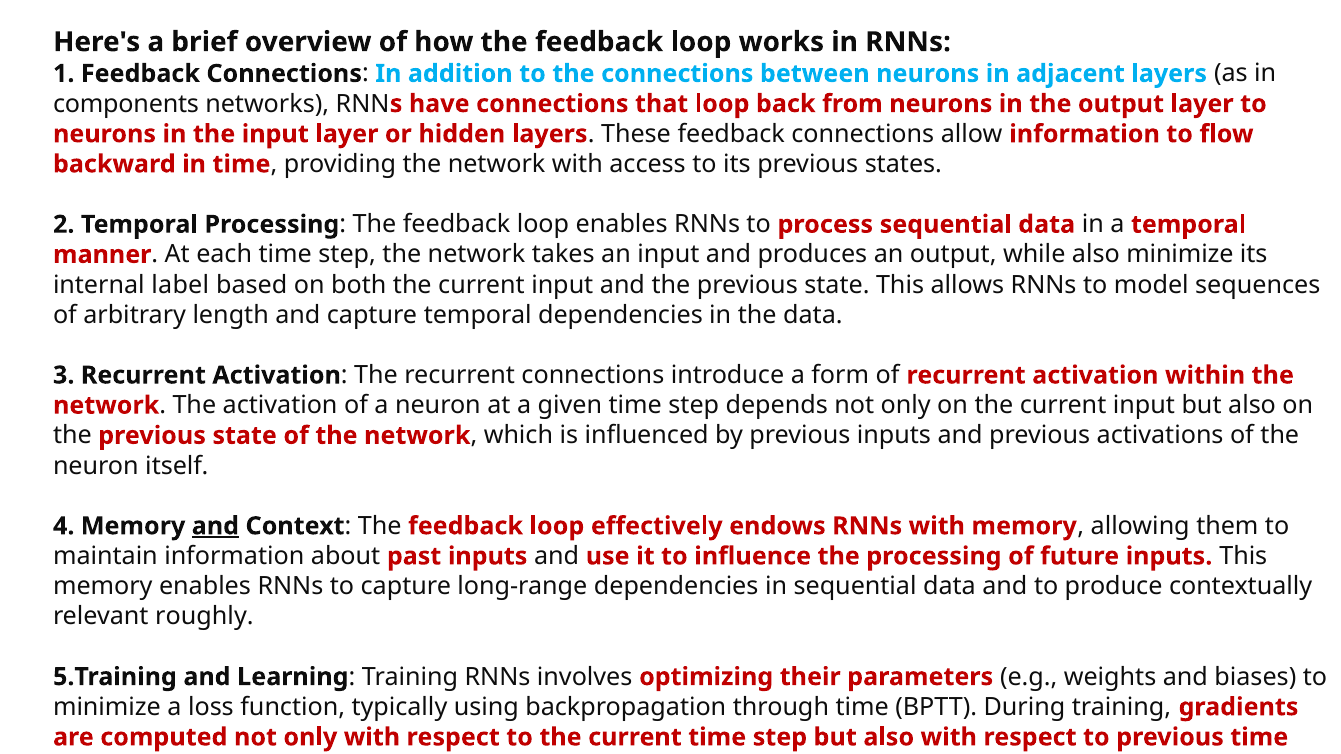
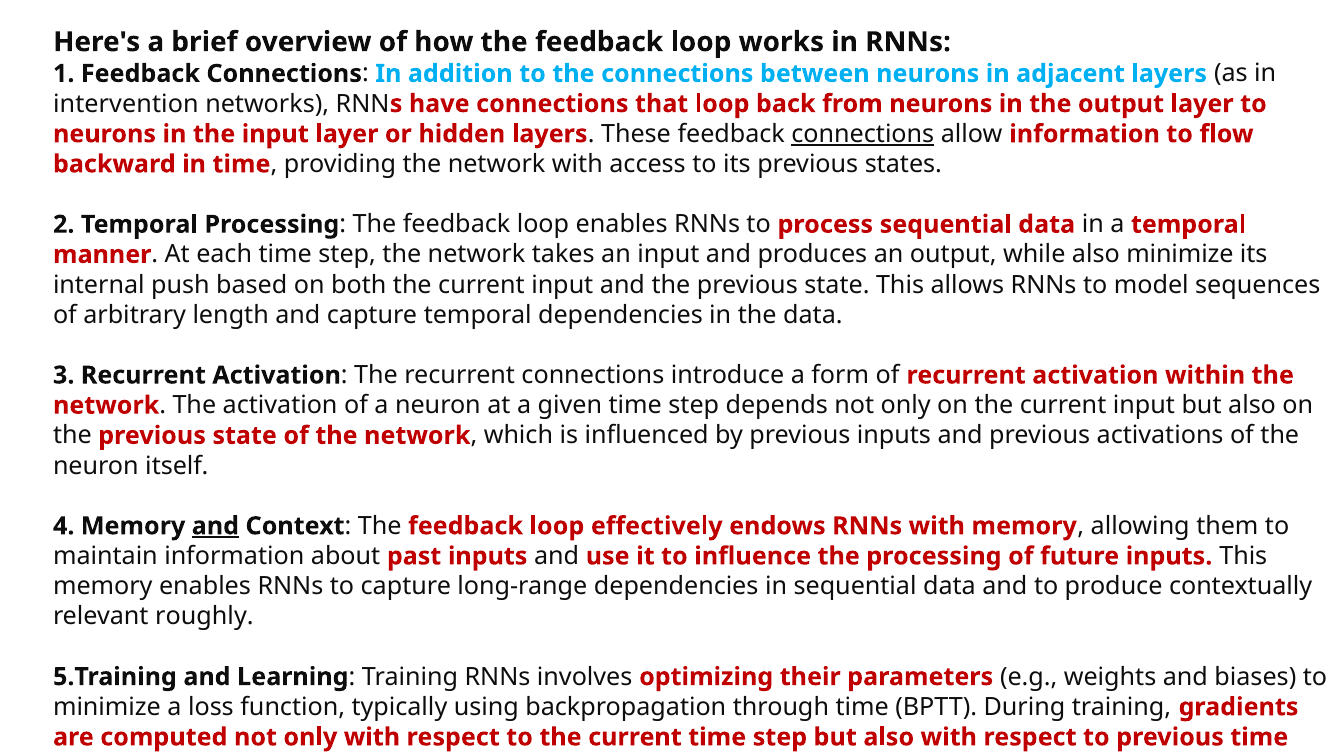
components: components -> intervention
connections at (863, 134) underline: none -> present
label: label -> push
